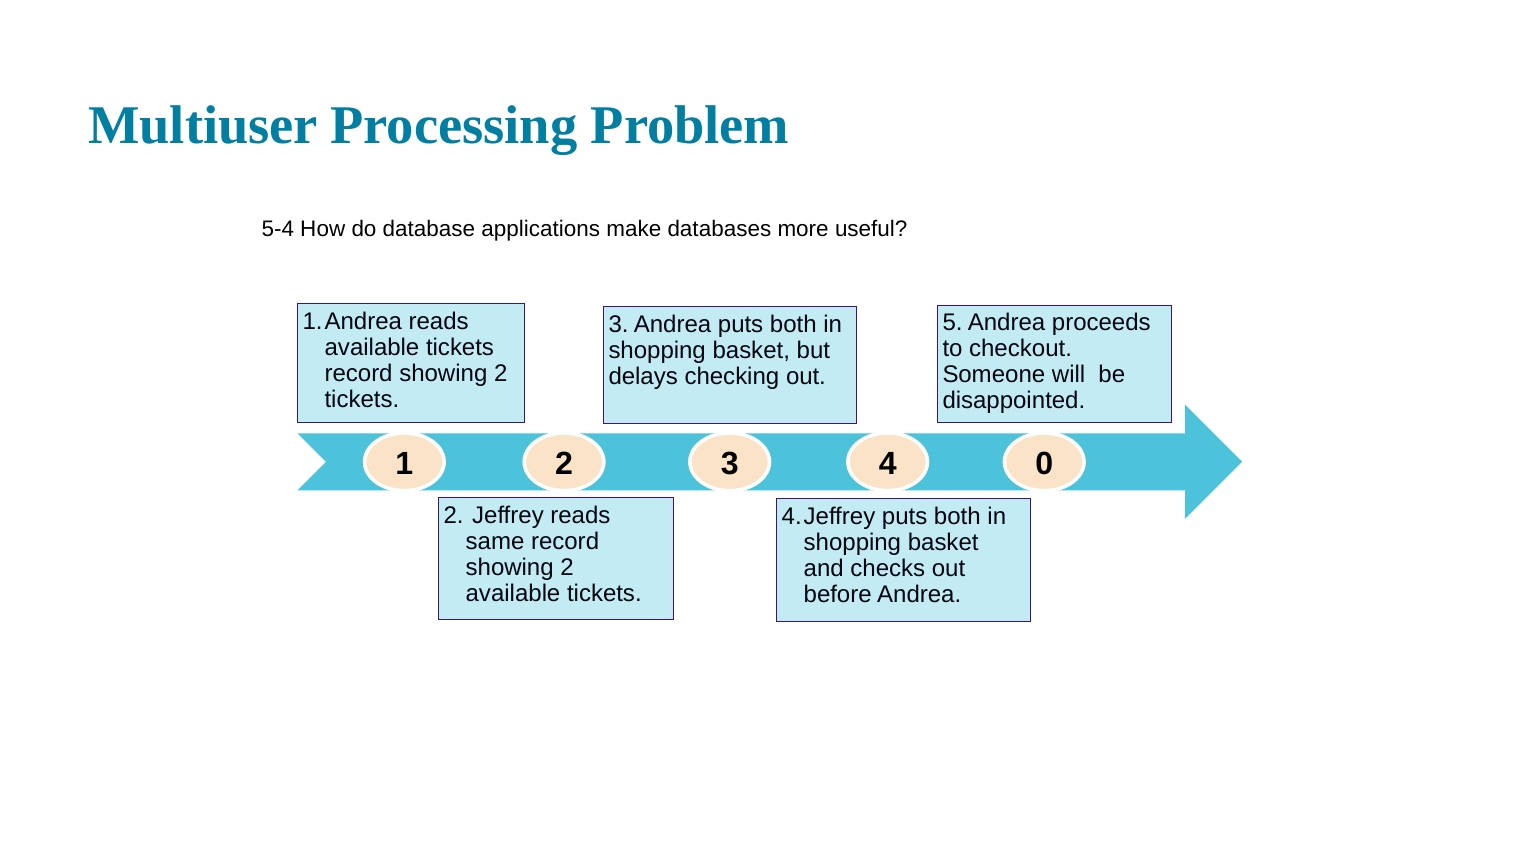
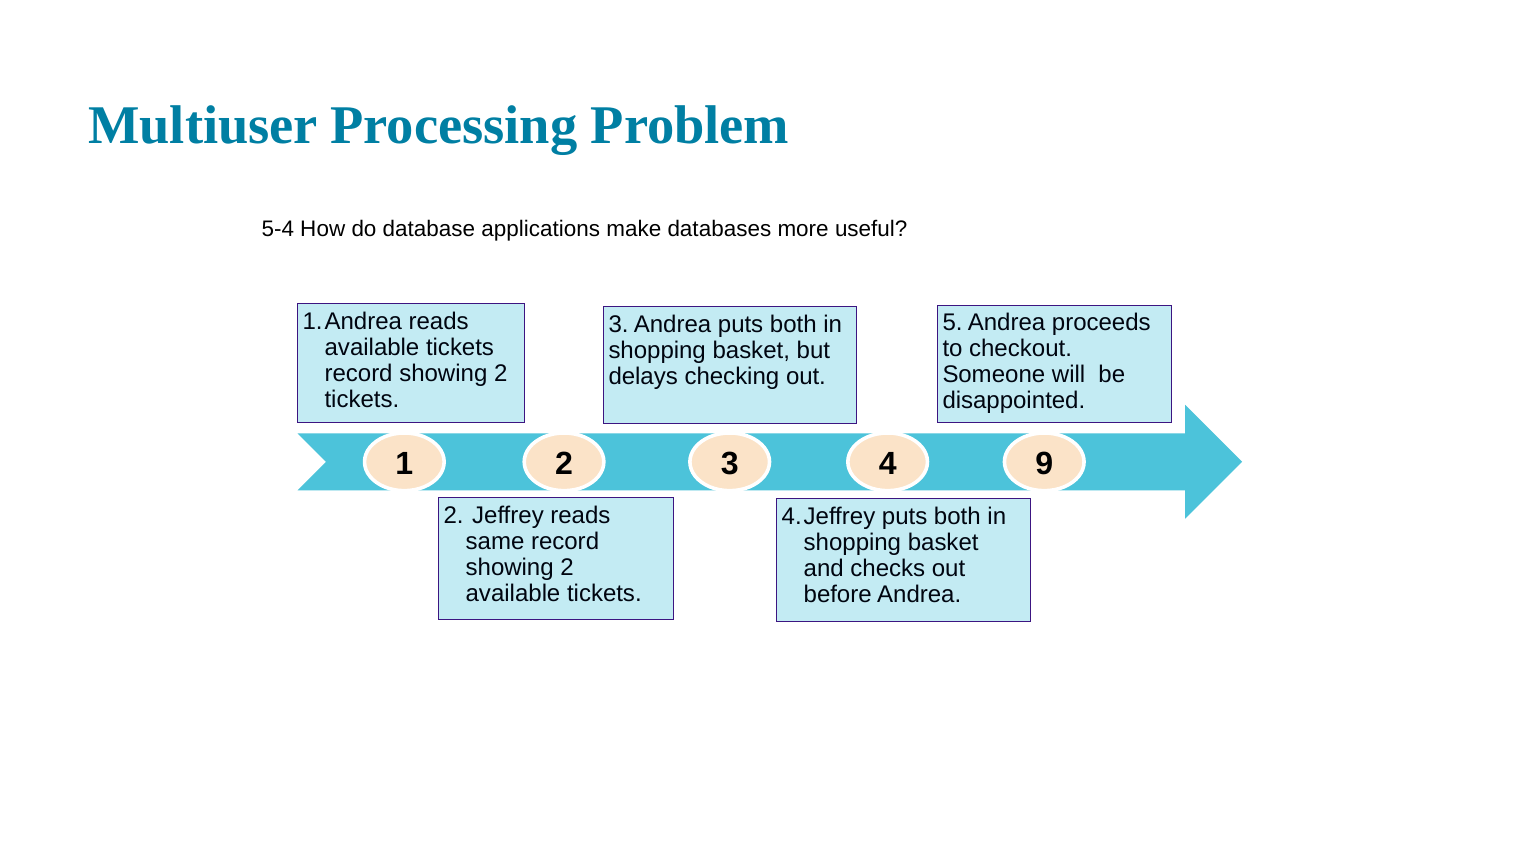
0: 0 -> 9
